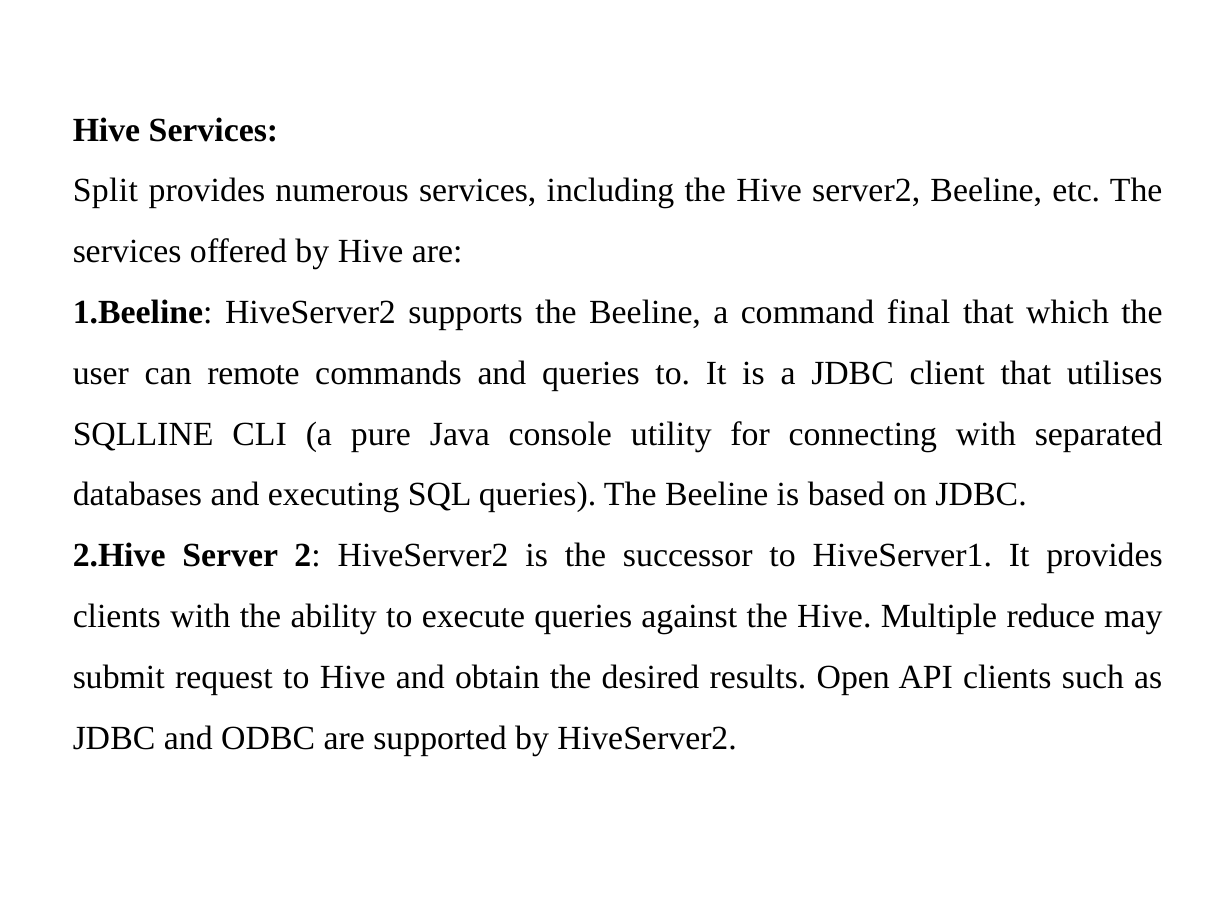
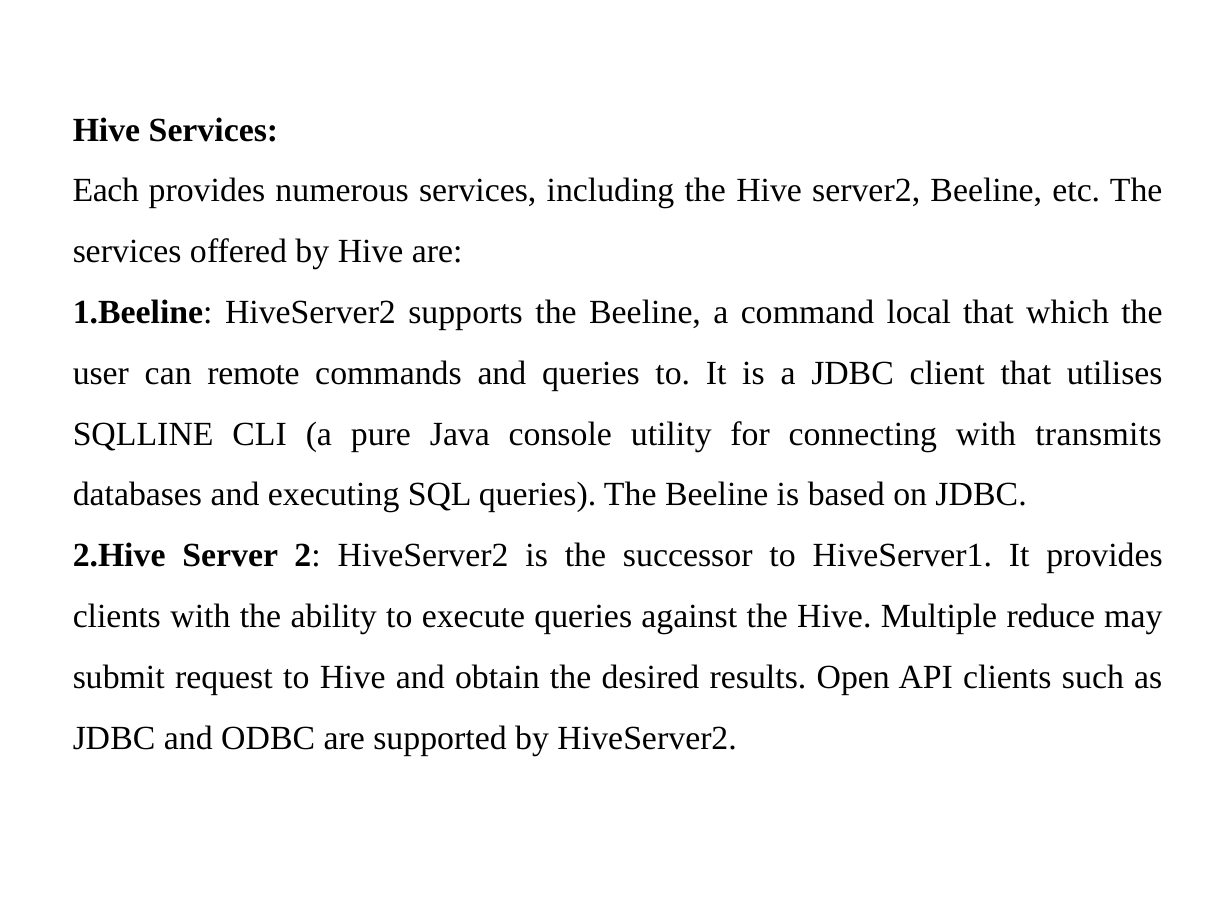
Split: Split -> Each
final: final -> local
separated: separated -> transmits
